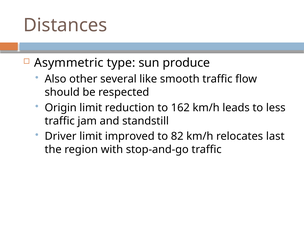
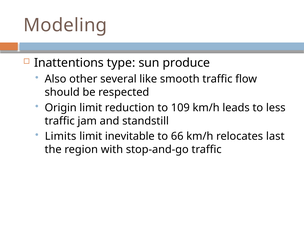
Distances: Distances -> Modeling
Asymmetric: Asymmetric -> Inattentions
162: 162 -> 109
Driver: Driver -> Limits
improved: improved -> inevitable
82: 82 -> 66
